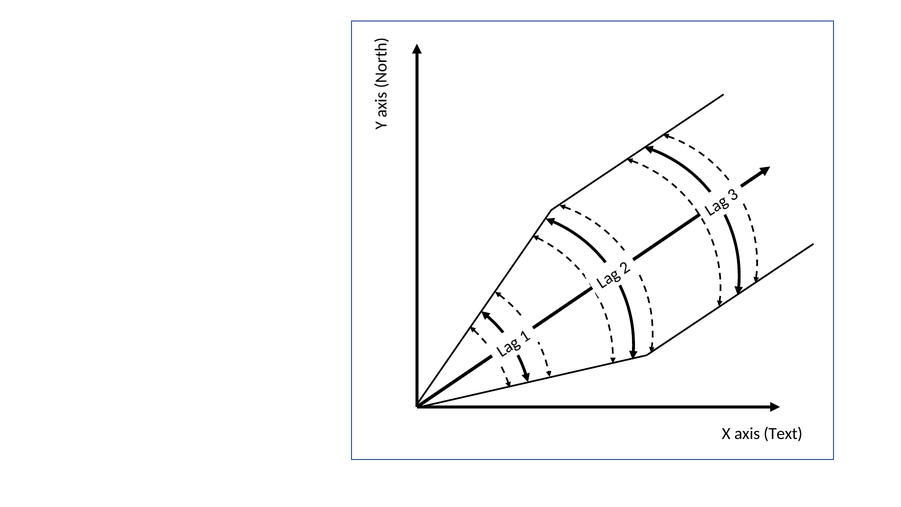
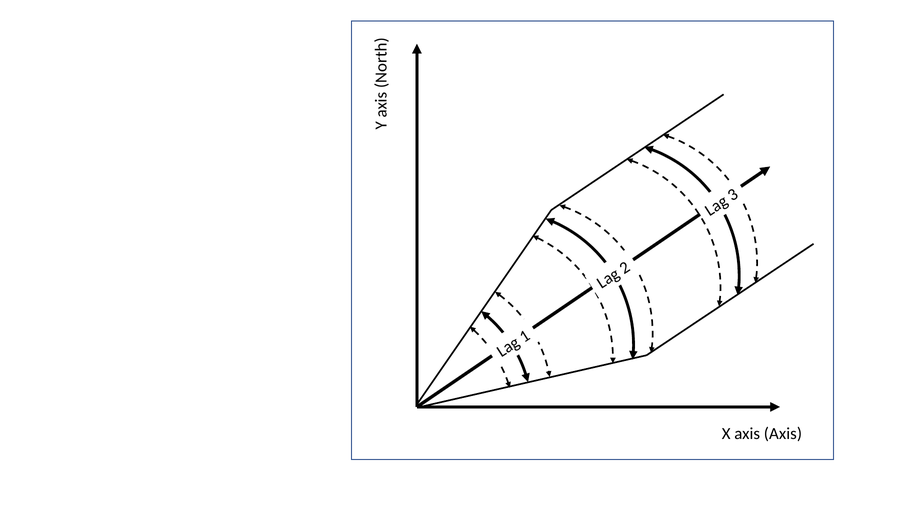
axis Text: Text -> Axis
